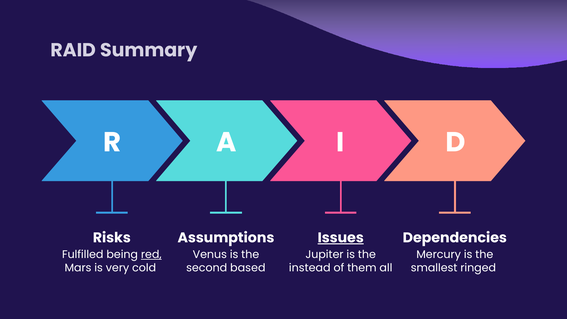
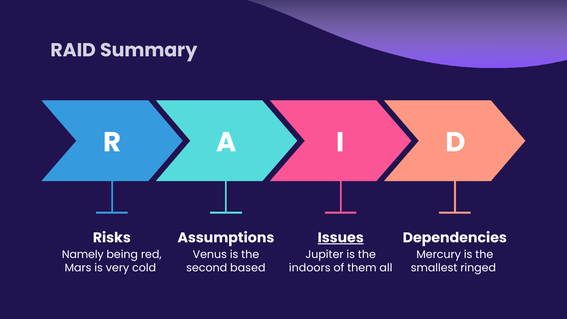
Fulfilled: Fulfilled -> Namely
red underline: present -> none
instead: instead -> indoors
